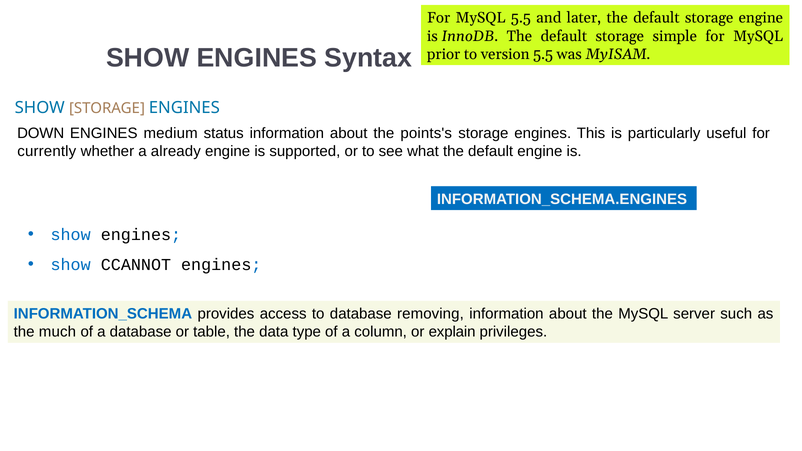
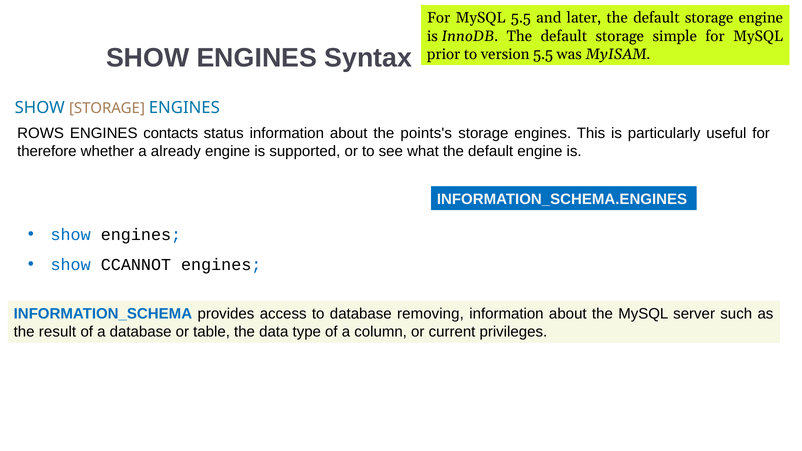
DOWN: DOWN -> ROWS
medium: medium -> contacts
currently: currently -> therefore
much: much -> result
explain: explain -> current
